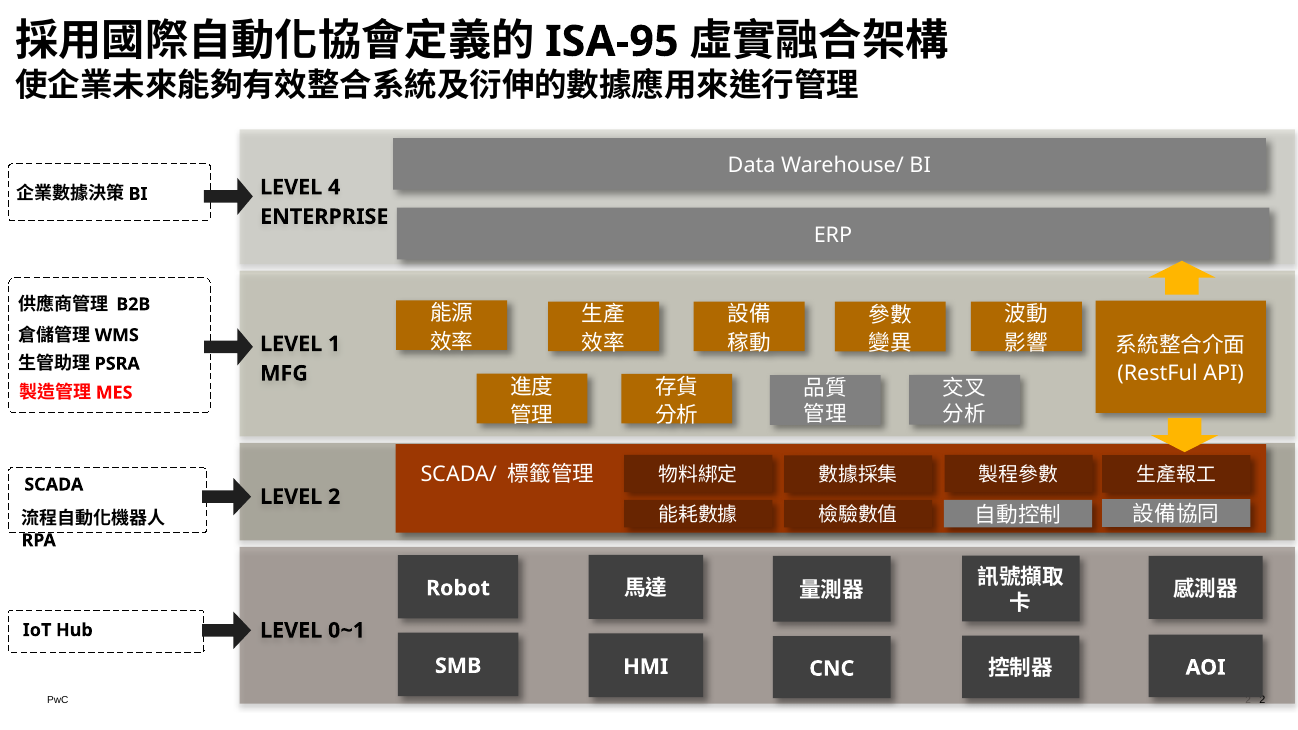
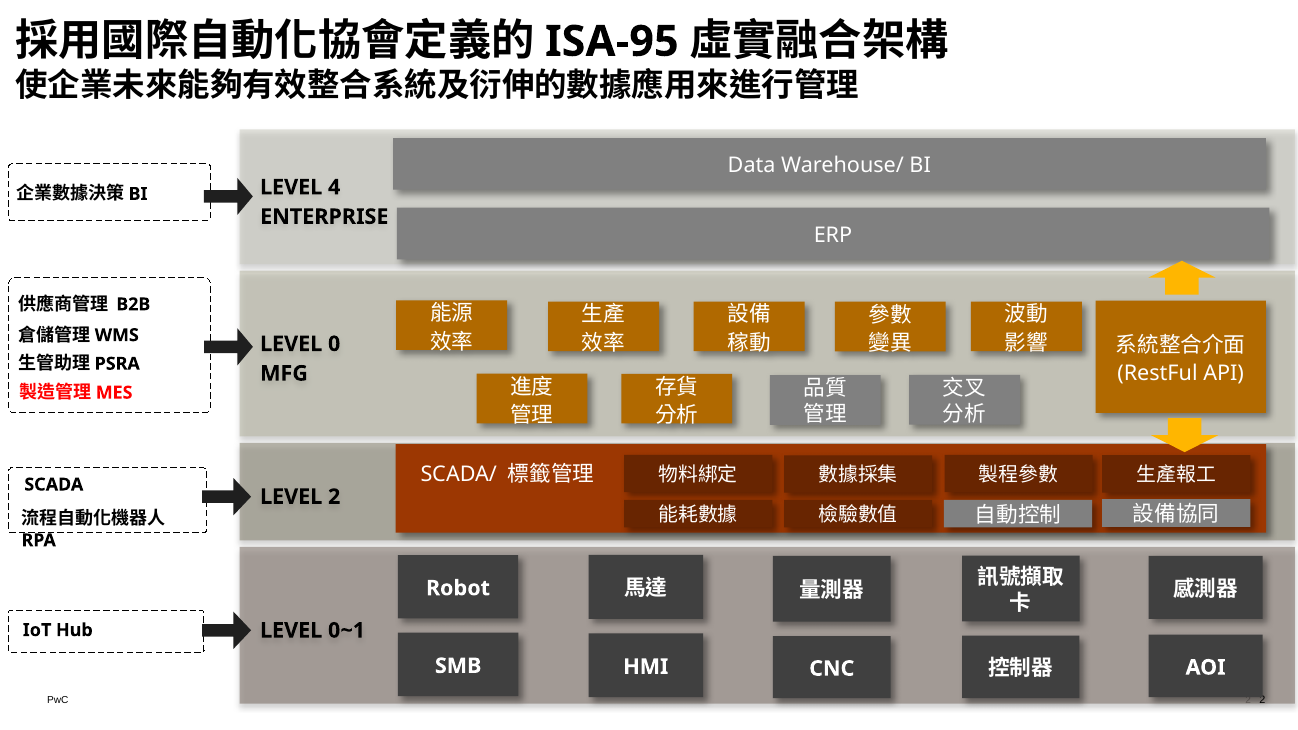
1: 1 -> 0
